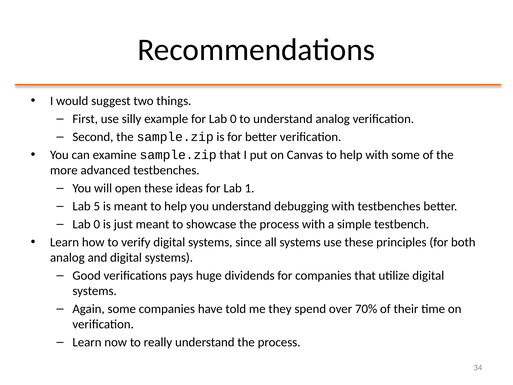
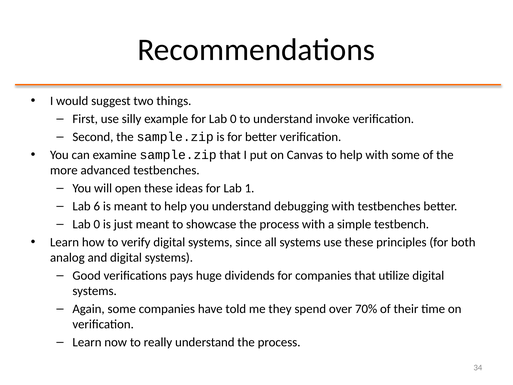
understand analog: analog -> invoke
5: 5 -> 6
